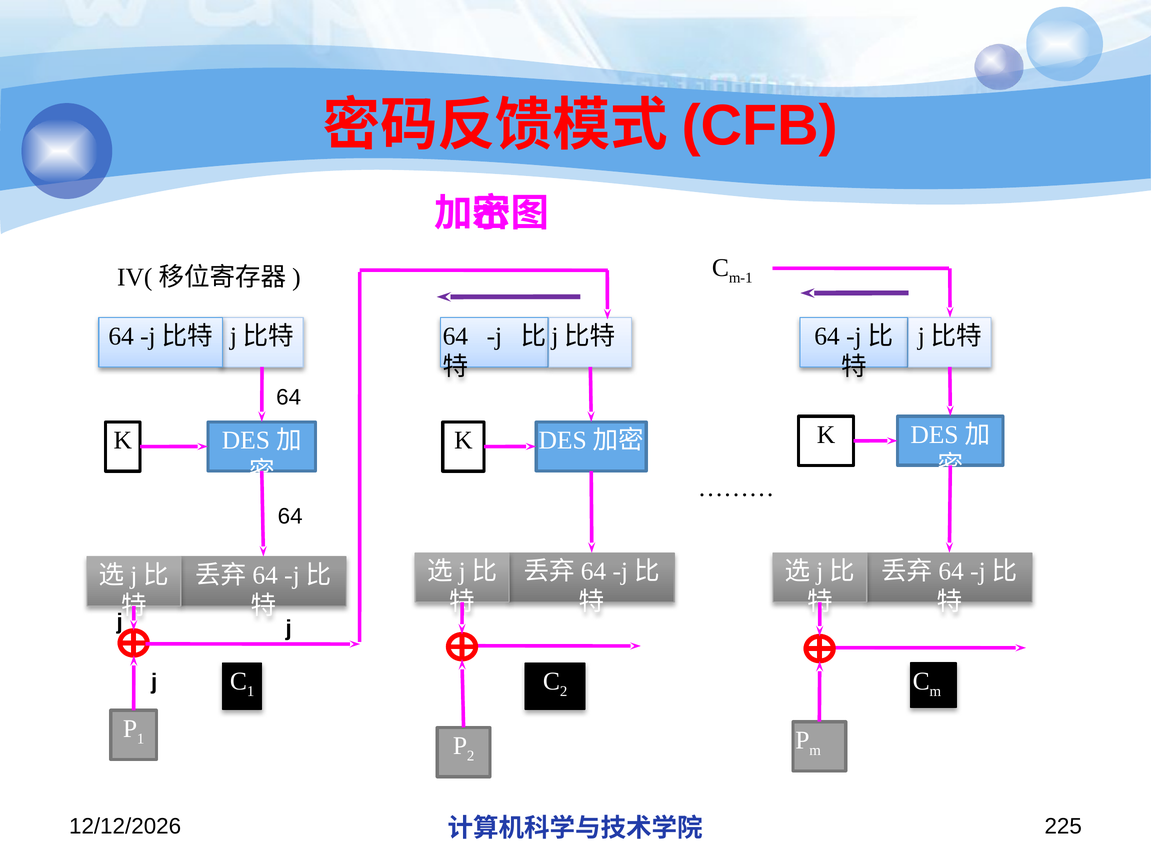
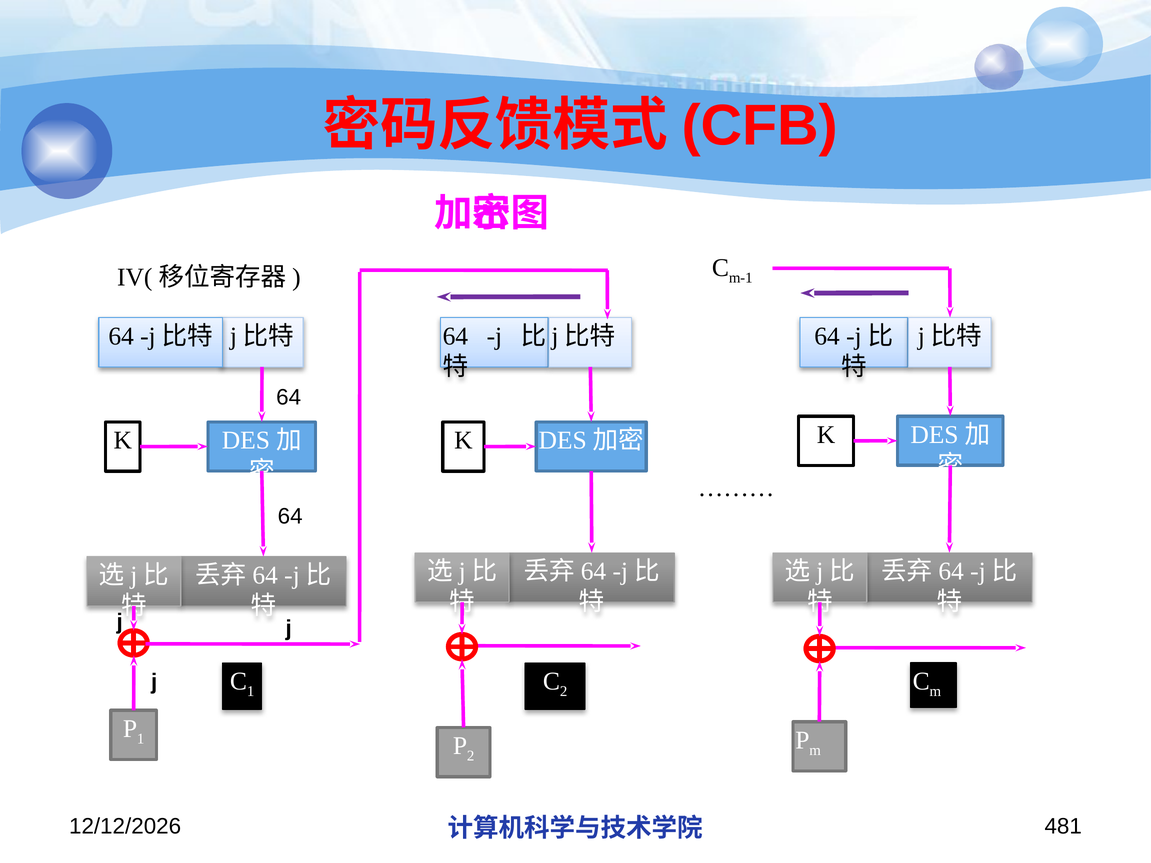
225: 225 -> 481
